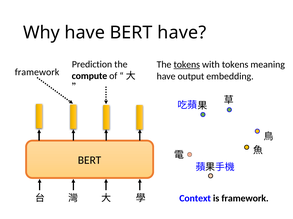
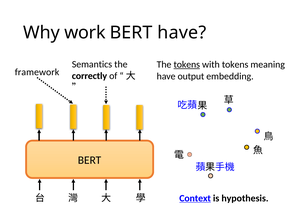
Why have: have -> work
Prediction: Prediction -> Semantics
compute: compute -> correctly
Context underline: none -> present
is framework: framework -> hypothesis
